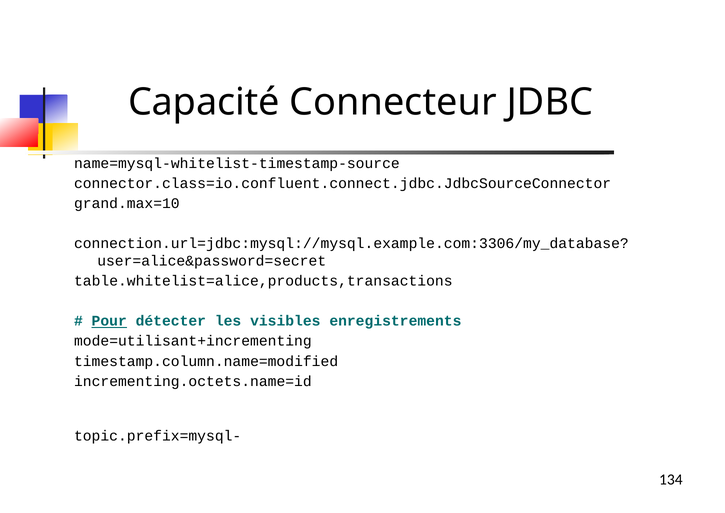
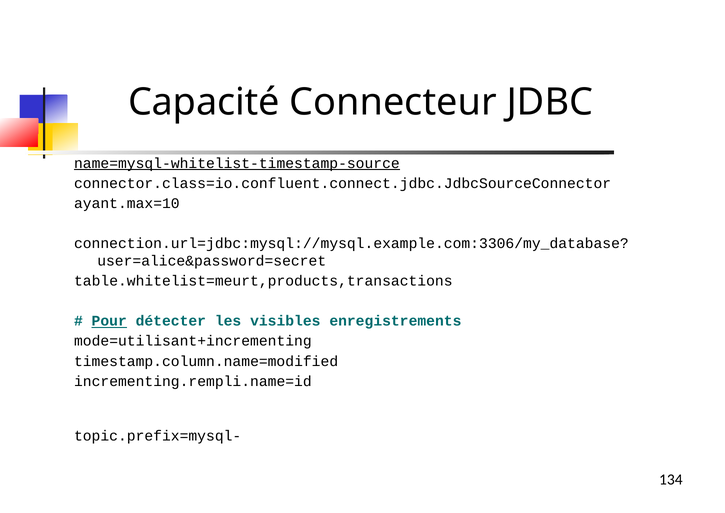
name=mysql-whitelist-timestamp-source underline: none -> present
grand.max=10: grand.max=10 -> ayant.max=10
table.whitelist=alice,products,transactions: table.whitelist=alice,products,transactions -> table.whitelist=meurt,products,transactions
incrementing.octets.name=id: incrementing.octets.name=id -> incrementing.rempli.name=id
